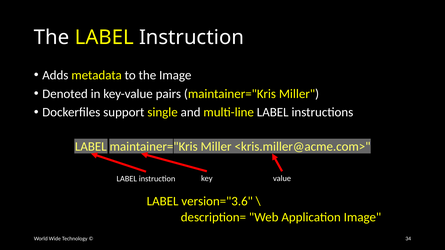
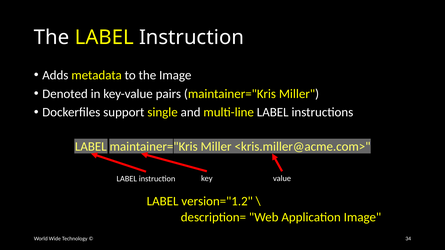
version="3.6: version="3.6 -> version="1.2
